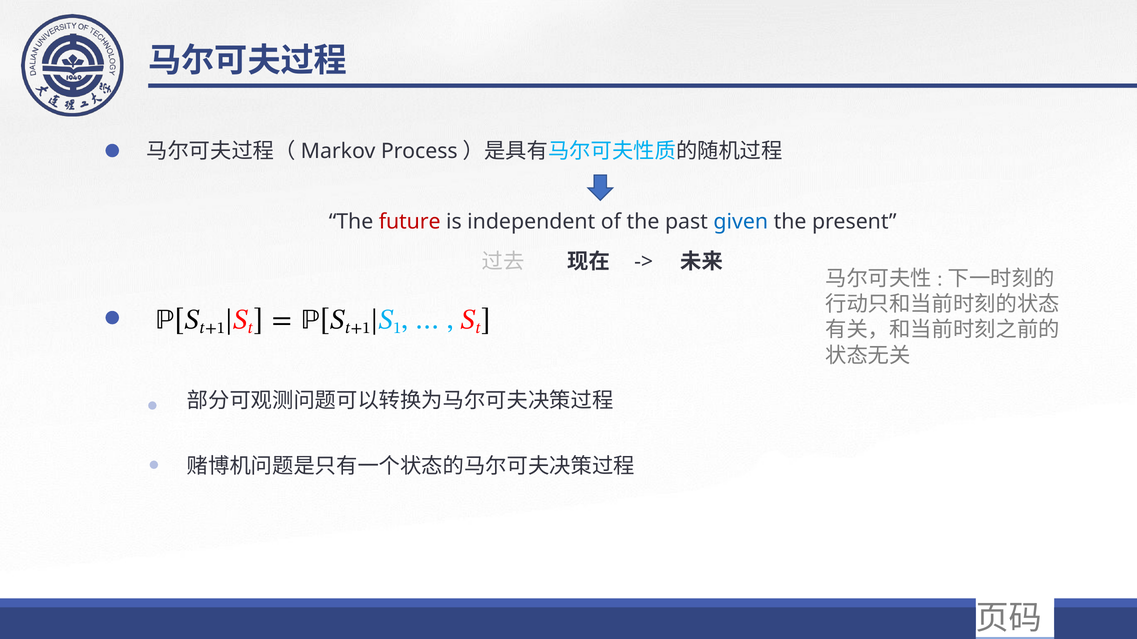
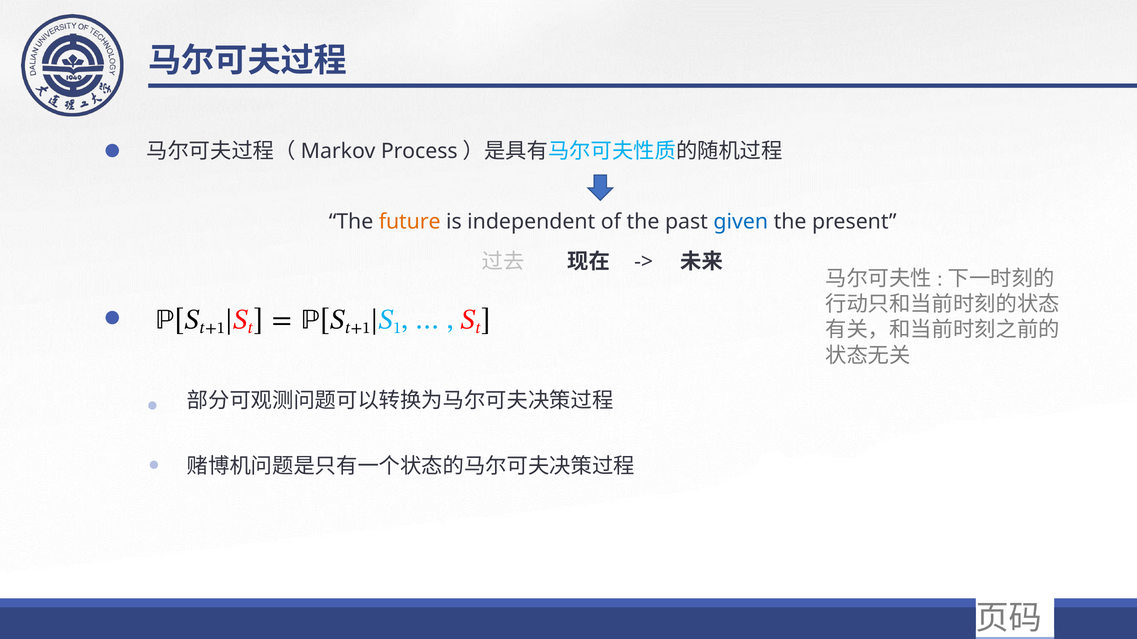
future colour: red -> orange
